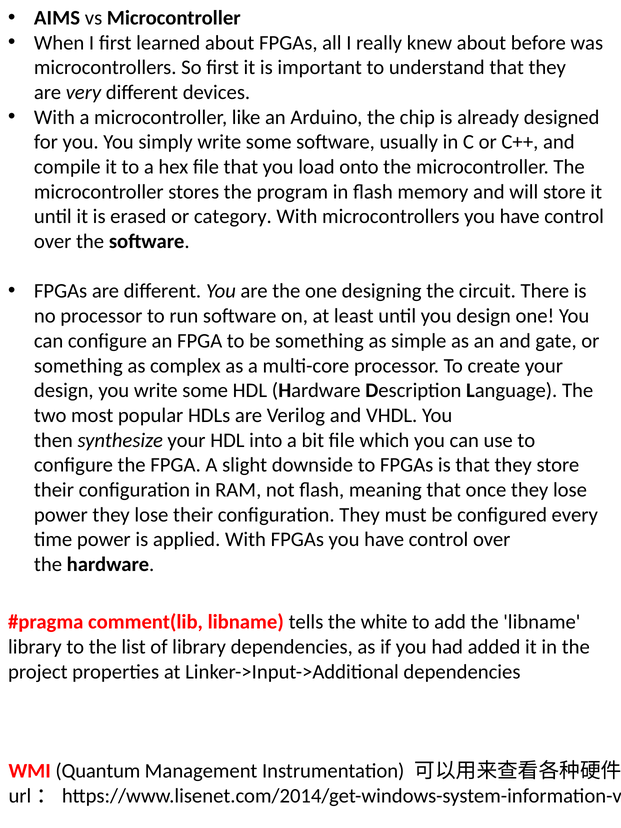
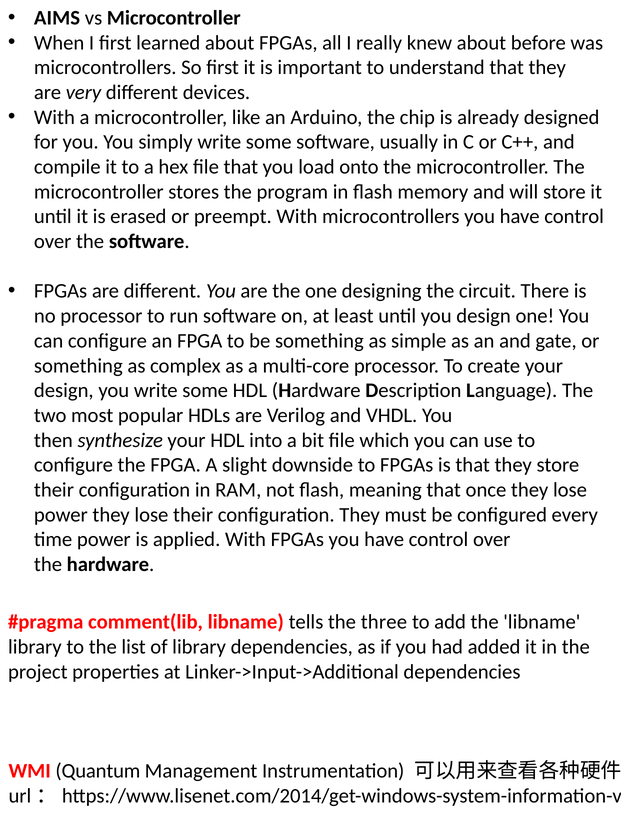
category: category -> preempt
white: white -> three
